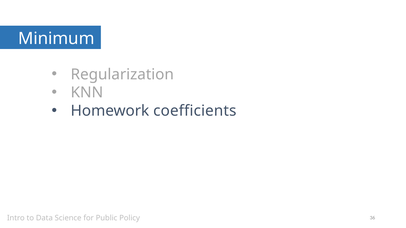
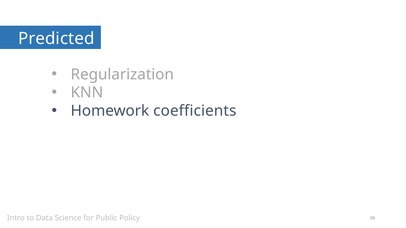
Minimum: Minimum -> Predicted
